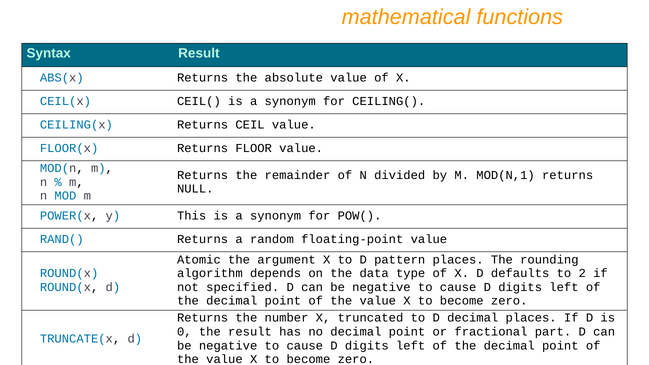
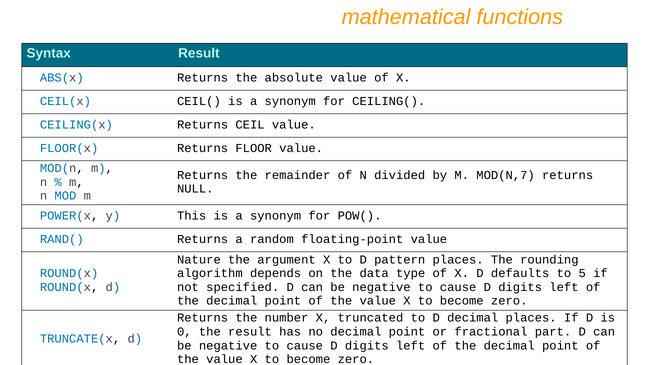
MOD(N,1: MOD(N,1 -> MOD(N,7
Atomic: Atomic -> Nature
2: 2 -> 5
